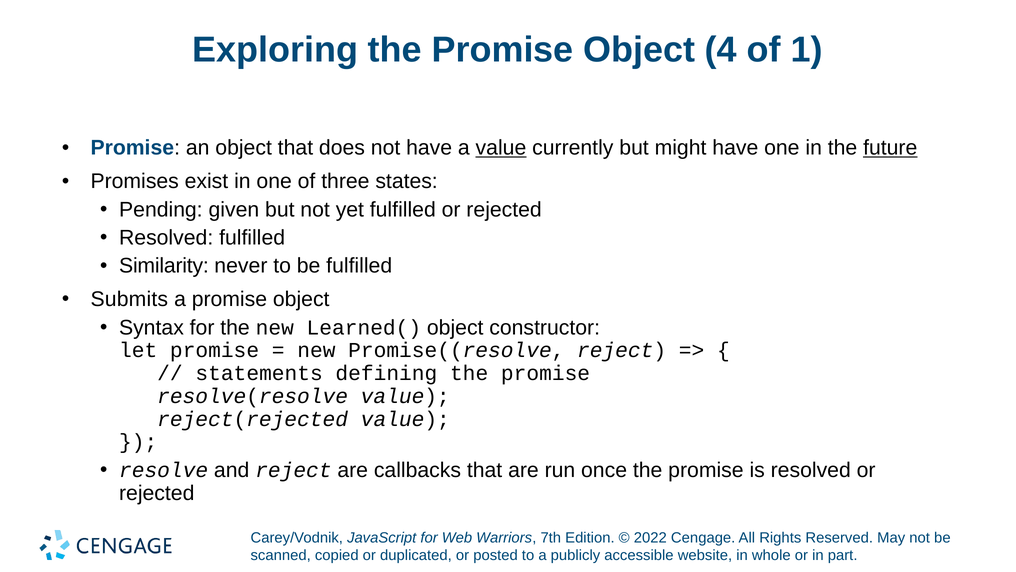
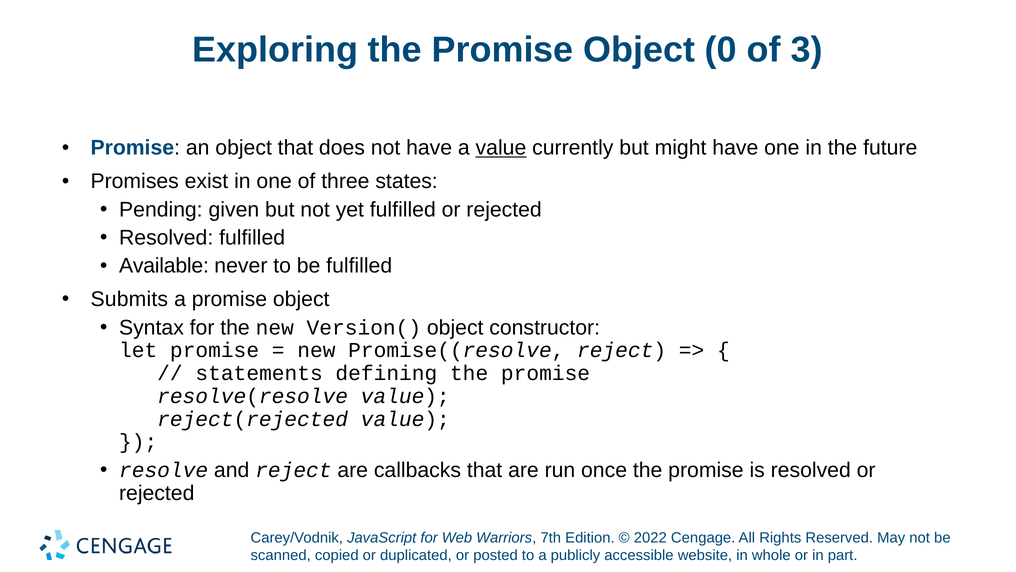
4: 4 -> 0
1: 1 -> 3
future underline: present -> none
Similarity: Similarity -> Available
Learned(: Learned( -> Version(
